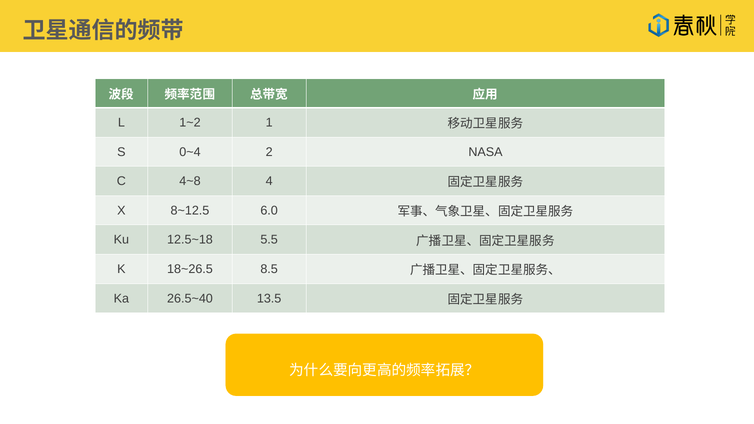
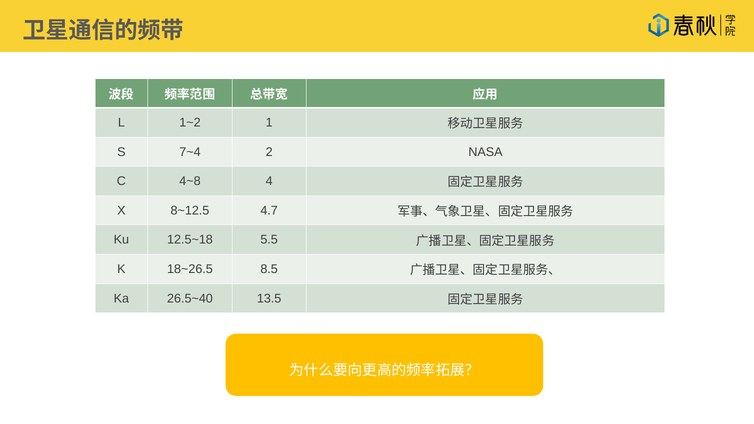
0~4: 0~4 -> 7~4
6.0: 6.0 -> 4.7
